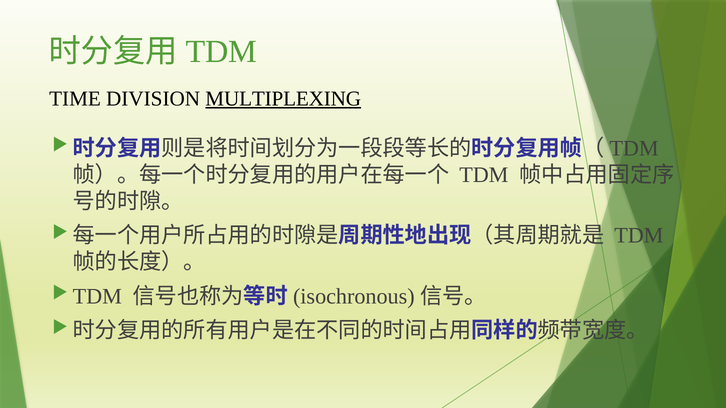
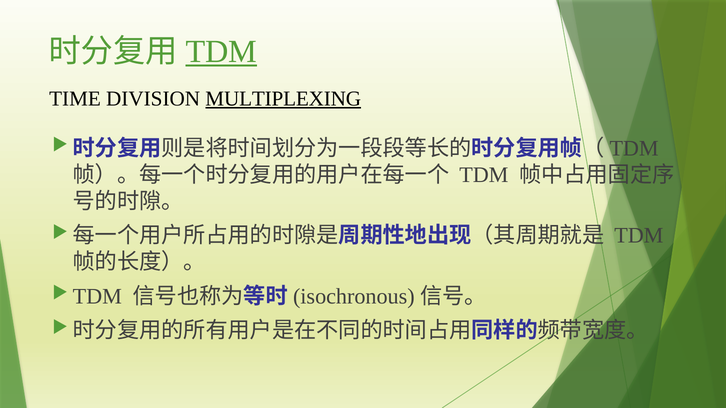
TDM at (221, 52) underline: none -> present
